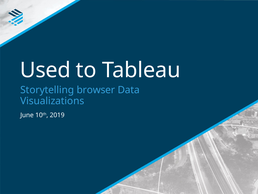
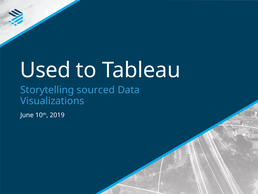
browser: browser -> sourced
